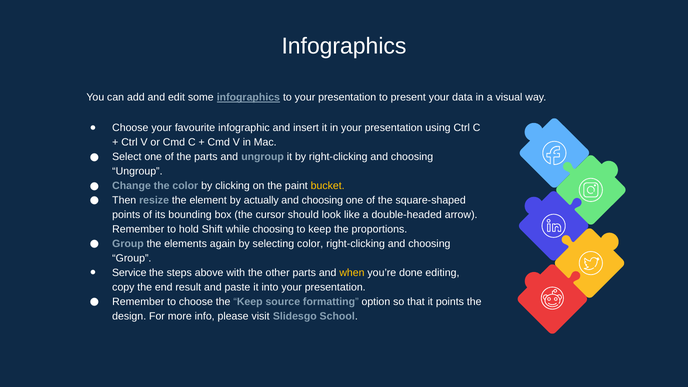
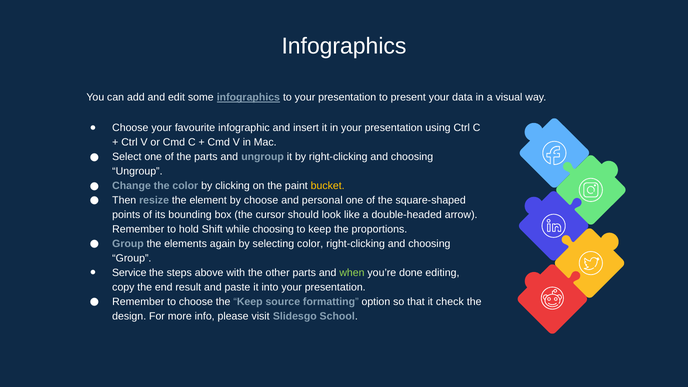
by actually: actually -> choose
choosing at (322, 200): choosing -> personal
when colour: yellow -> light green
it points: points -> check
